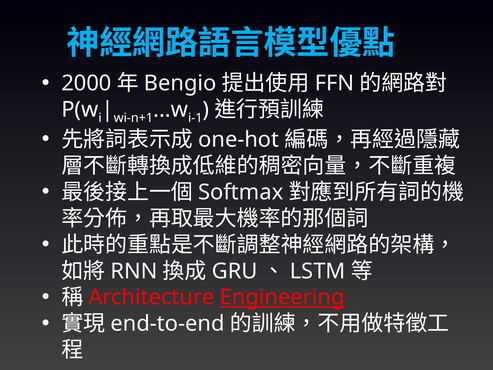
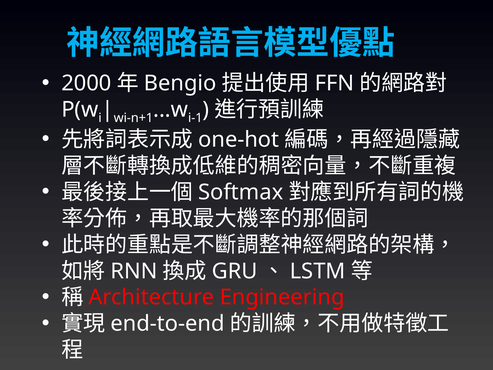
Engineering underline: present -> none
